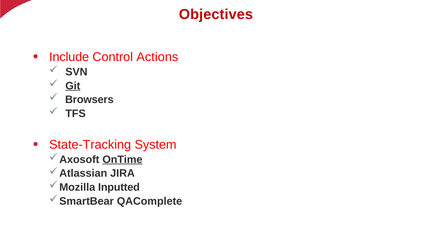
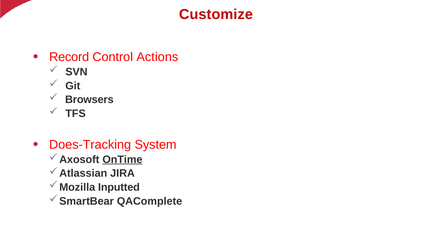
Objectives: Objectives -> Customize
Include: Include -> Record
Git underline: present -> none
State-Tracking: State-Tracking -> Does-Tracking
